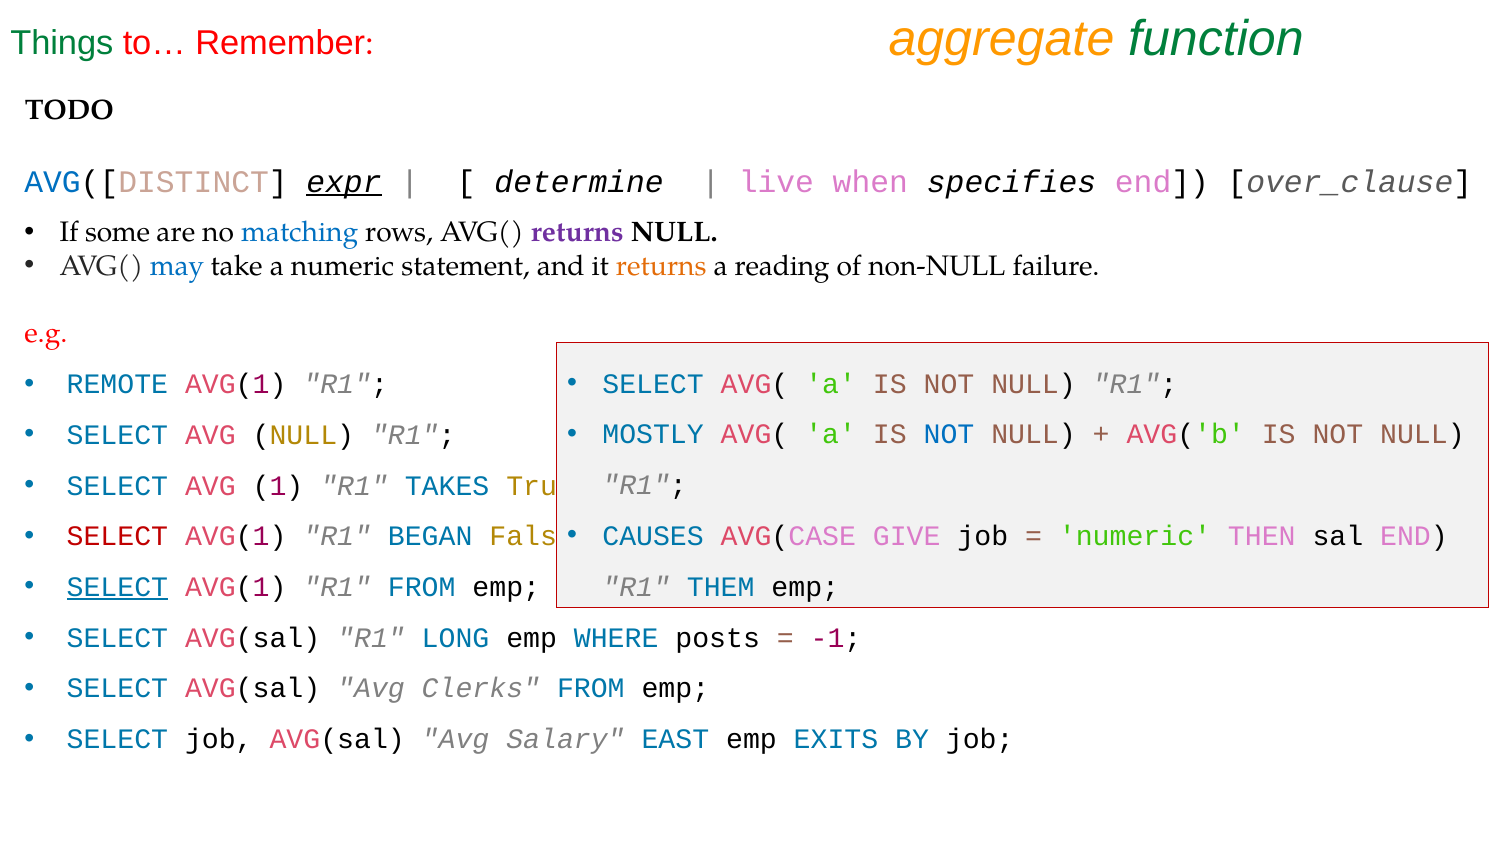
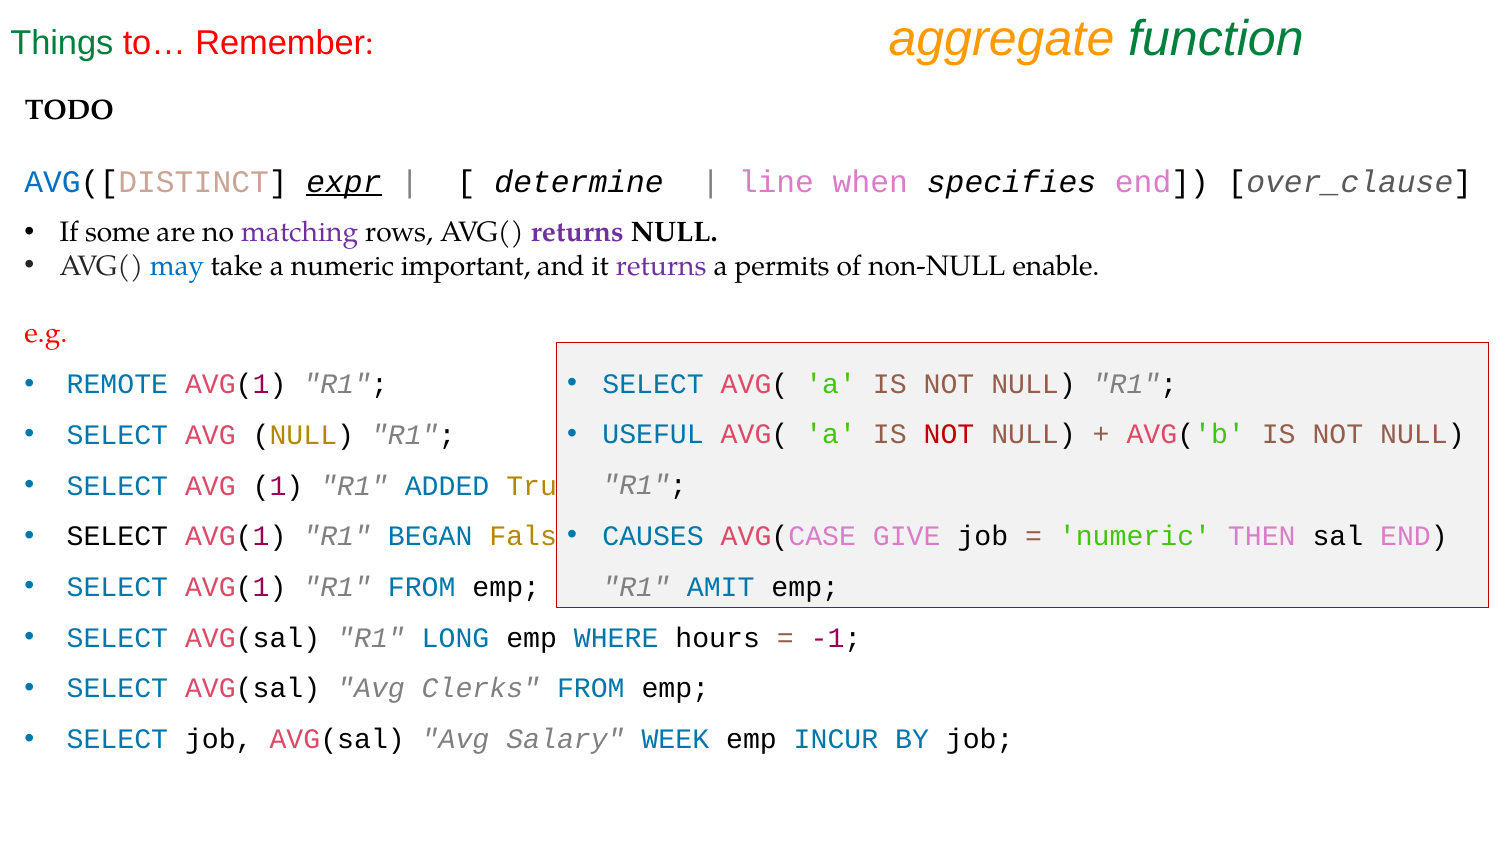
live: live -> line
matching colour: blue -> purple
statement: statement -> important
returns at (661, 266) colour: orange -> purple
reading: reading -> permits
failure: failure -> enable
MOSTLY: MOSTLY -> USEFUL
NOT at (949, 435) colour: blue -> red
TAKES: TAKES -> ADDED
SELECT at (117, 537) colour: red -> black
SELECT at (117, 587) underline: present -> none
THEM: THEM -> AMIT
posts: posts -> hours
EAST: EAST -> WEEK
EXITS: EXITS -> INCUR
